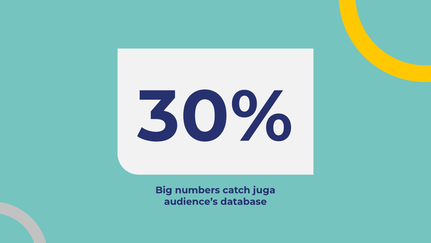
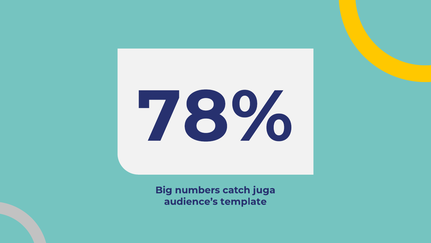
30%: 30% -> 78%
database: database -> template
